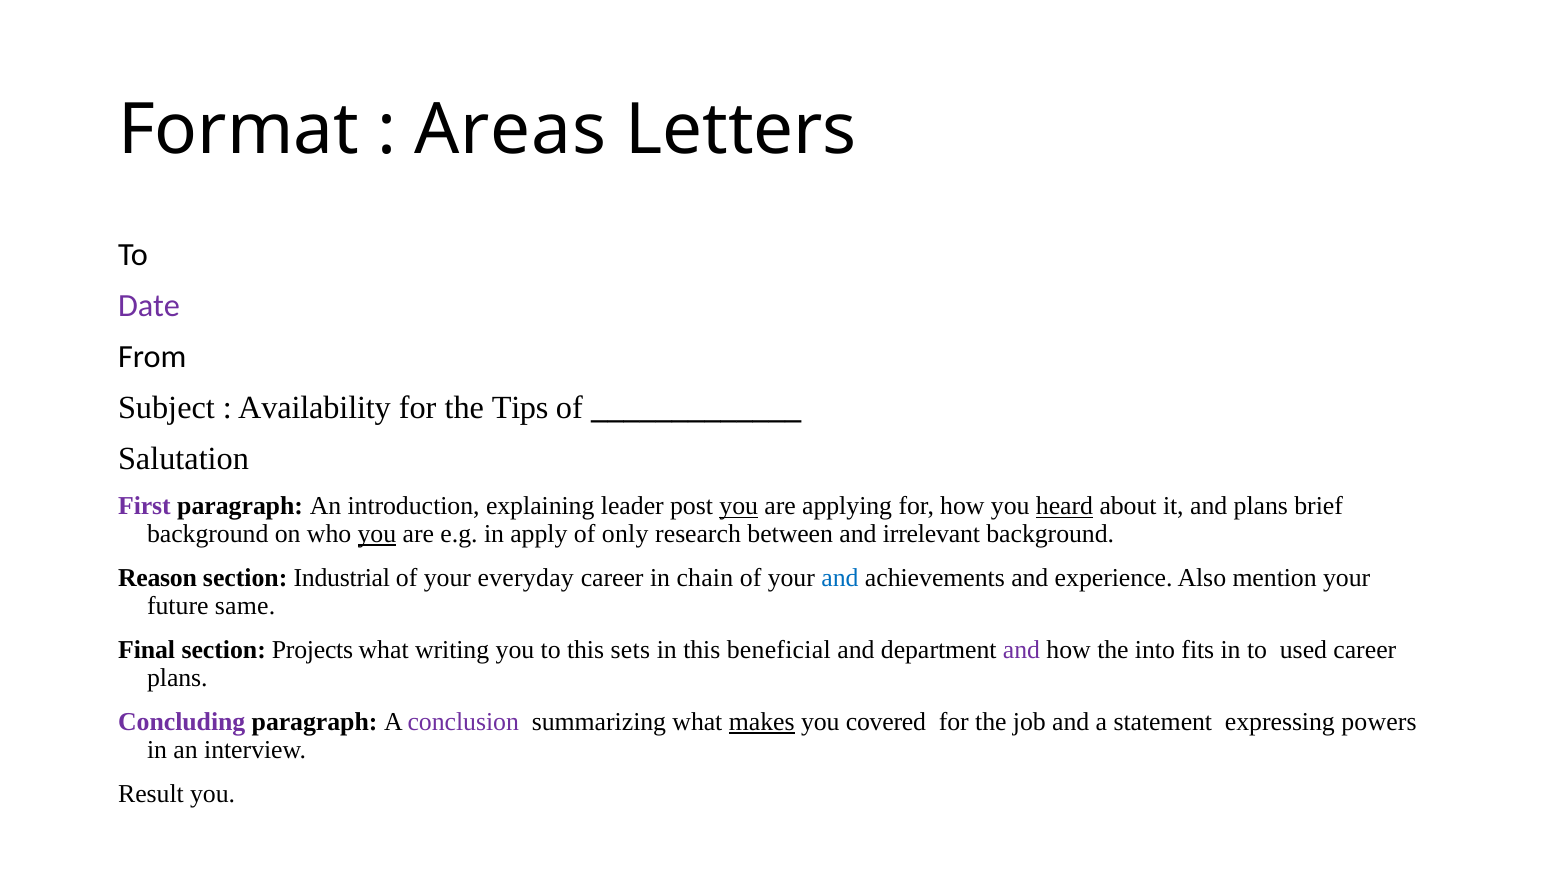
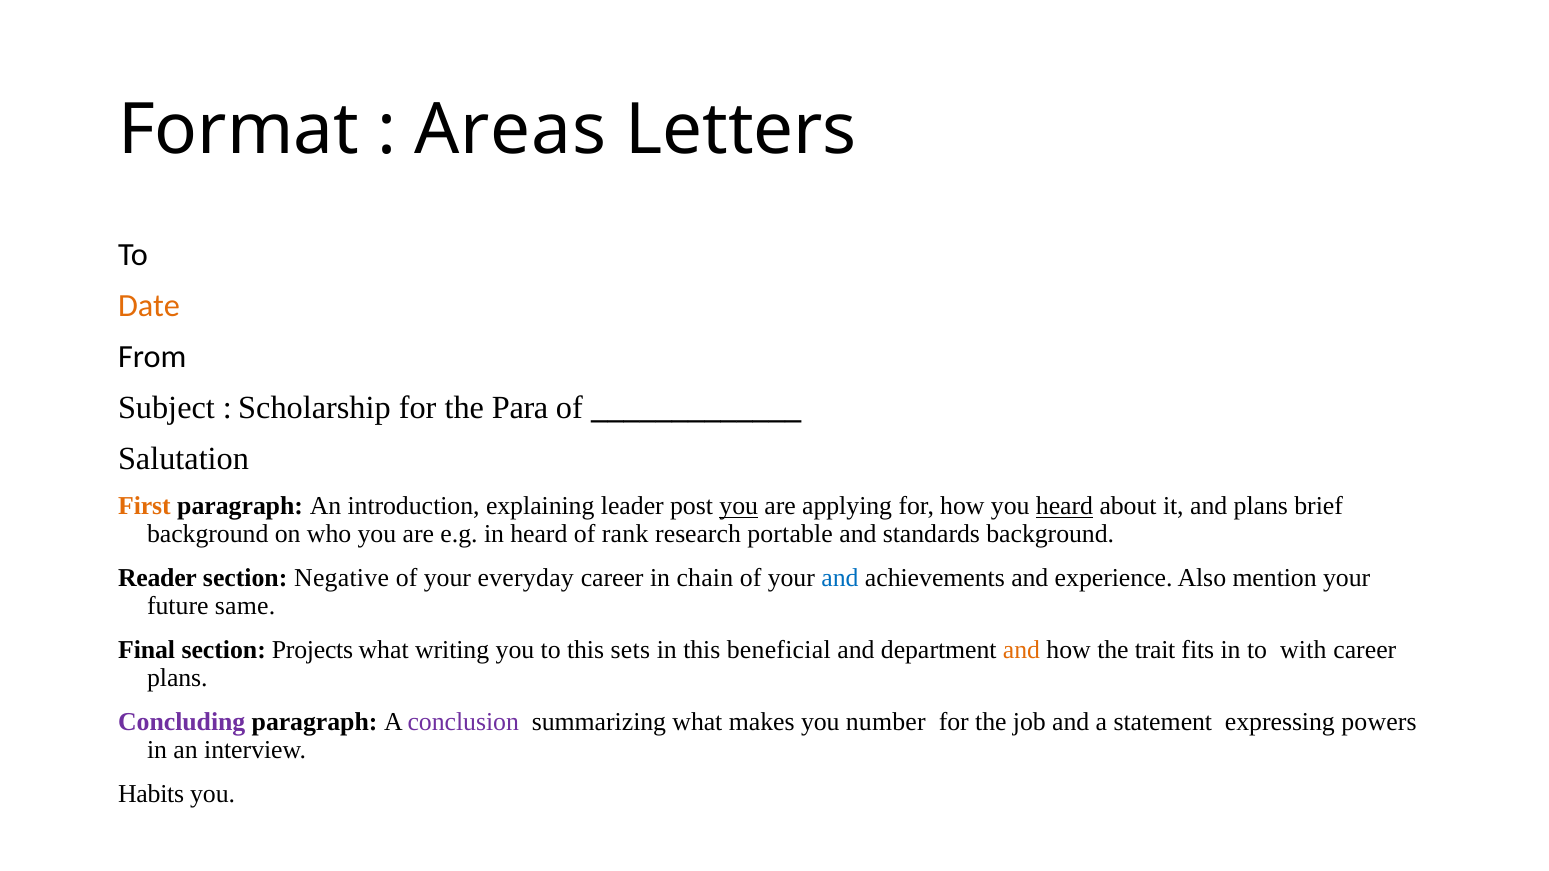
Date colour: purple -> orange
Availability: Availability -> Scholarship
Tips: Tips -> Para
First colour: purple -> orange
you at (377, 534) underline: present -> none
in apply: apply -> heard
only: only -> rank
between: between -> portable
irrelevant: irrelevant -> standards
Reason: Reason -> Reader
Industrial: Industrial -> Negative
and at (1022, 650) colour: purple -> orange
into: into -> trait
used: used -> with
makes underline: present -> none
covered: covered -> number
Result: Result -> Habits
